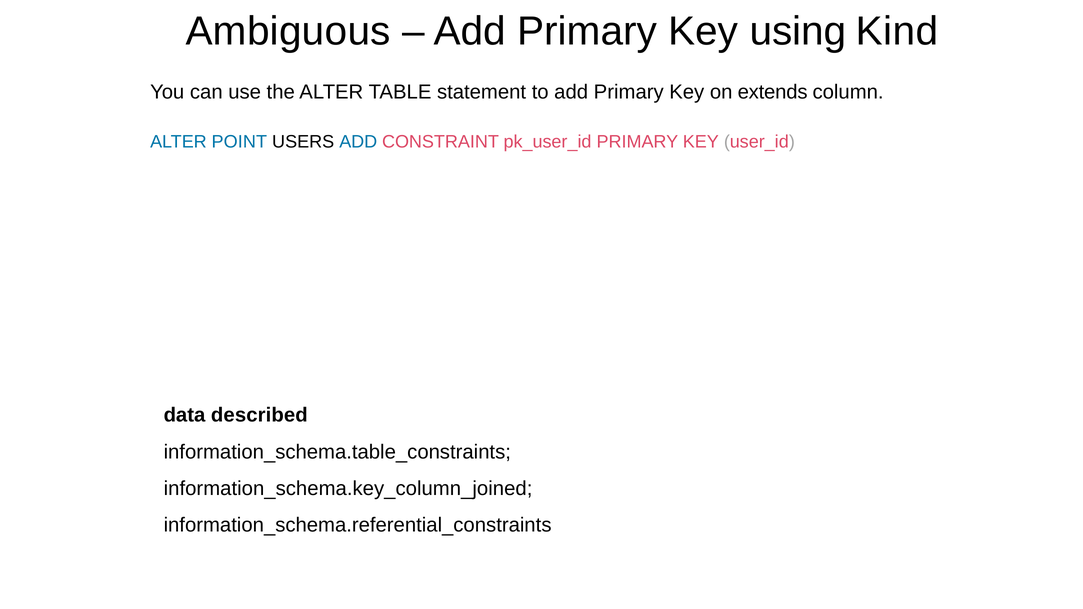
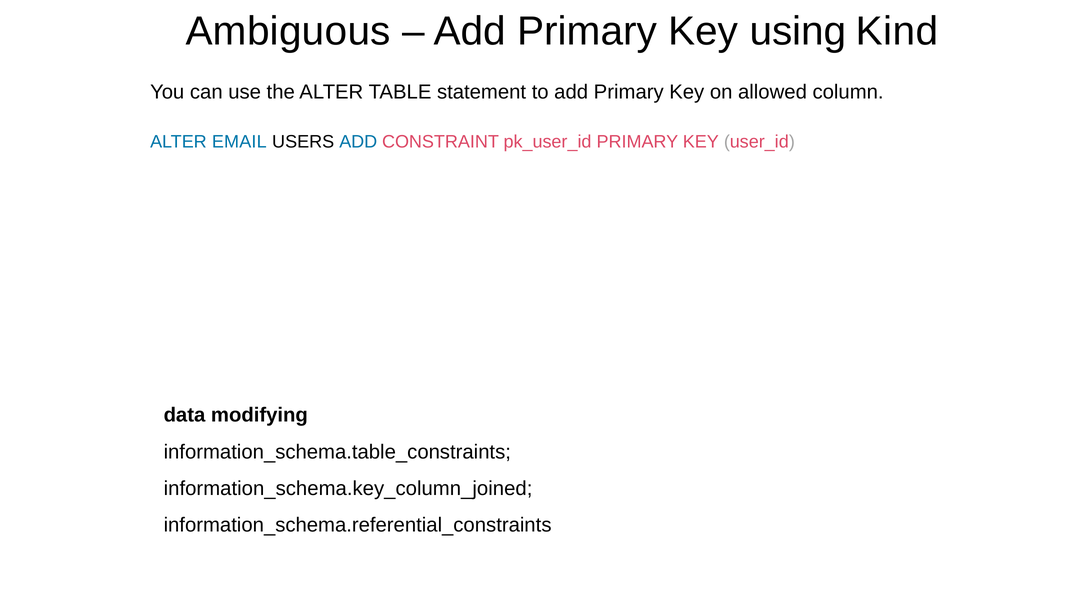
extends: extends -> allowed
POINT: POINT -> EMAIL
described: described -> modifying
